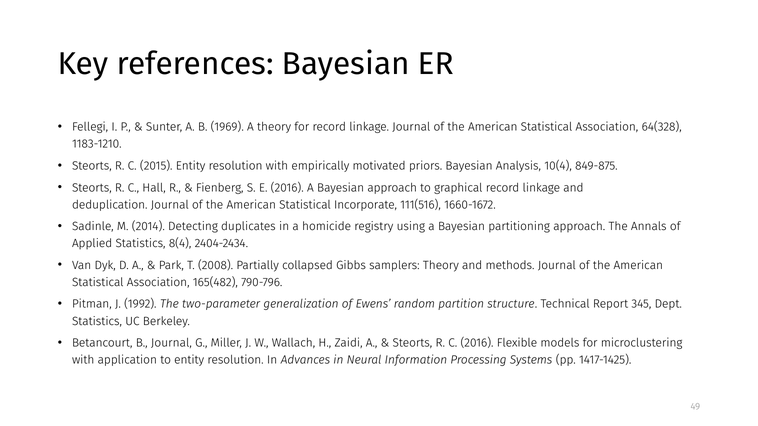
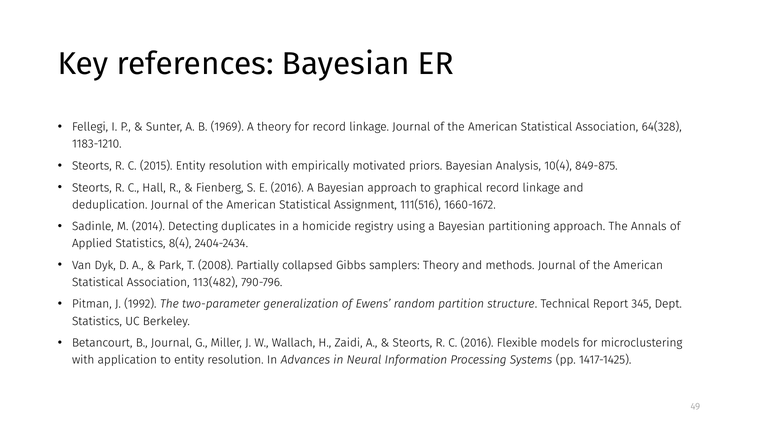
Incorporate: Incorporate -> Assignment
165(482: 165(482 -> 113(482
